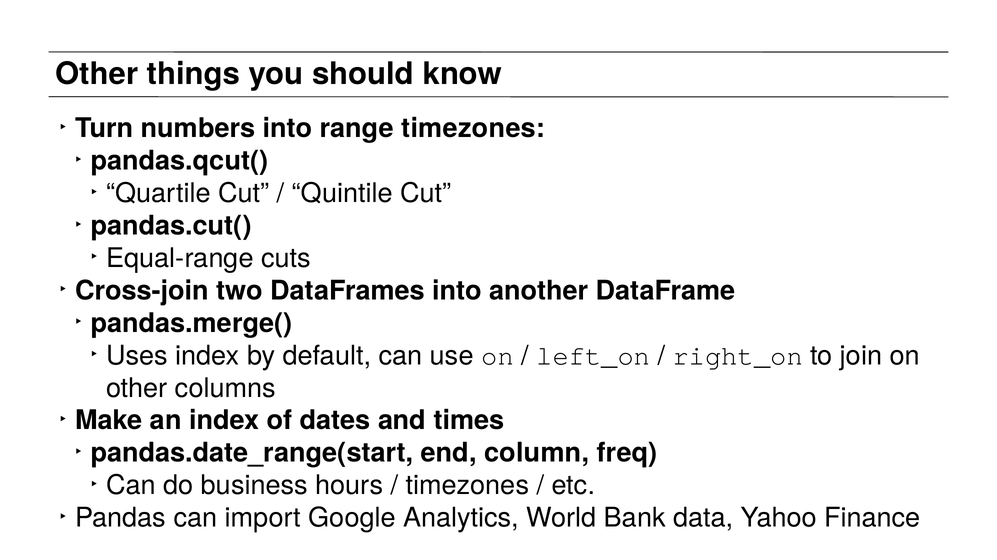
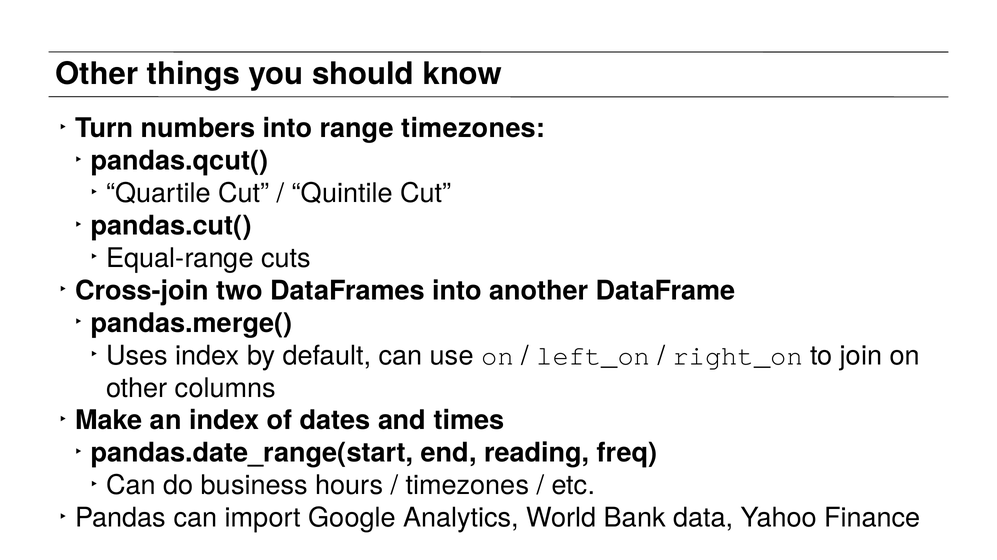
column: column -> reading
